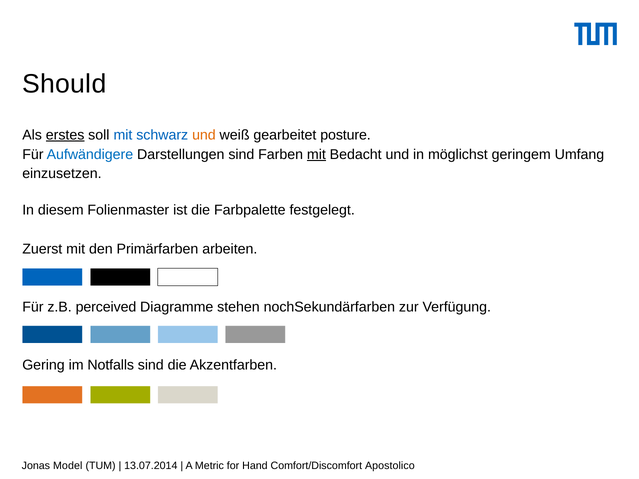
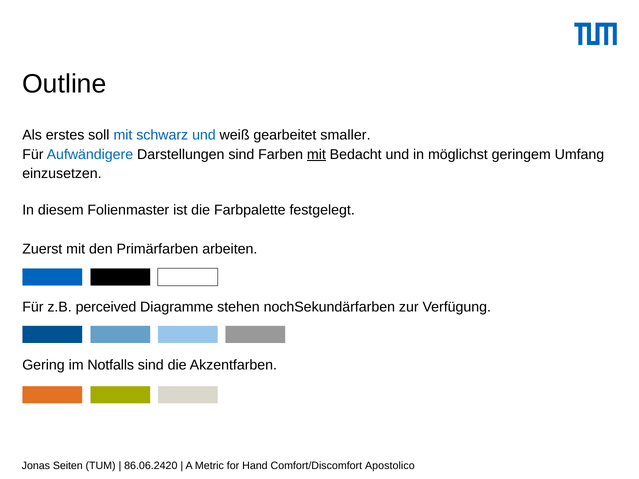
Should: Should -> Outline
erstes underline: present -> none
und at (204, 135) colour: orange -> blue
posture: posture -> smaller
Model: Model -> Seiten
13.07.2014: 13.07.2014 -> 86.06.2420
